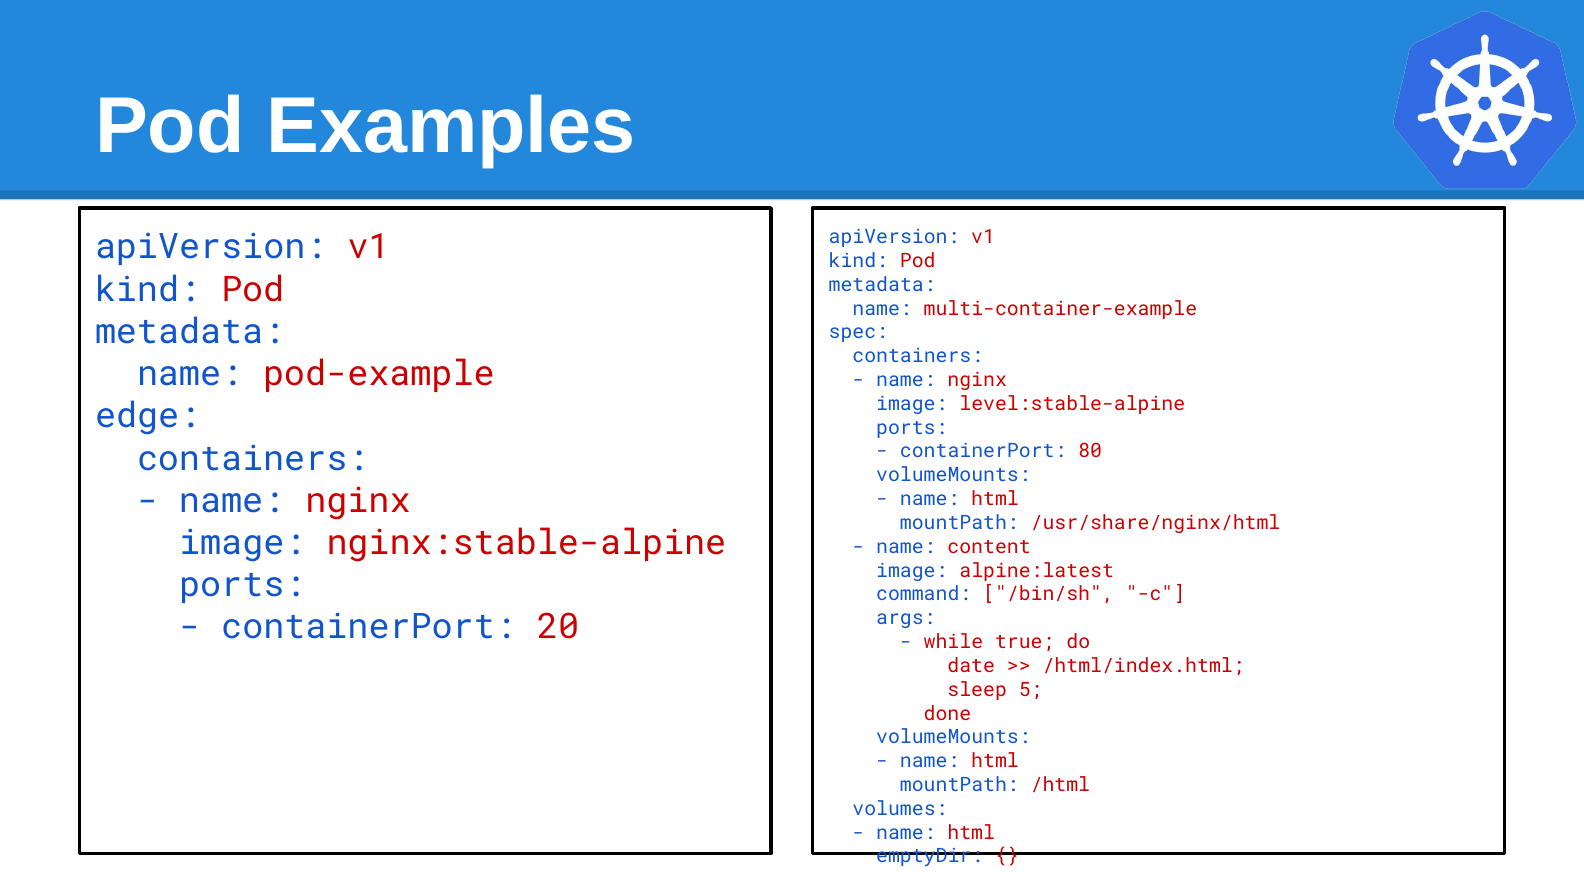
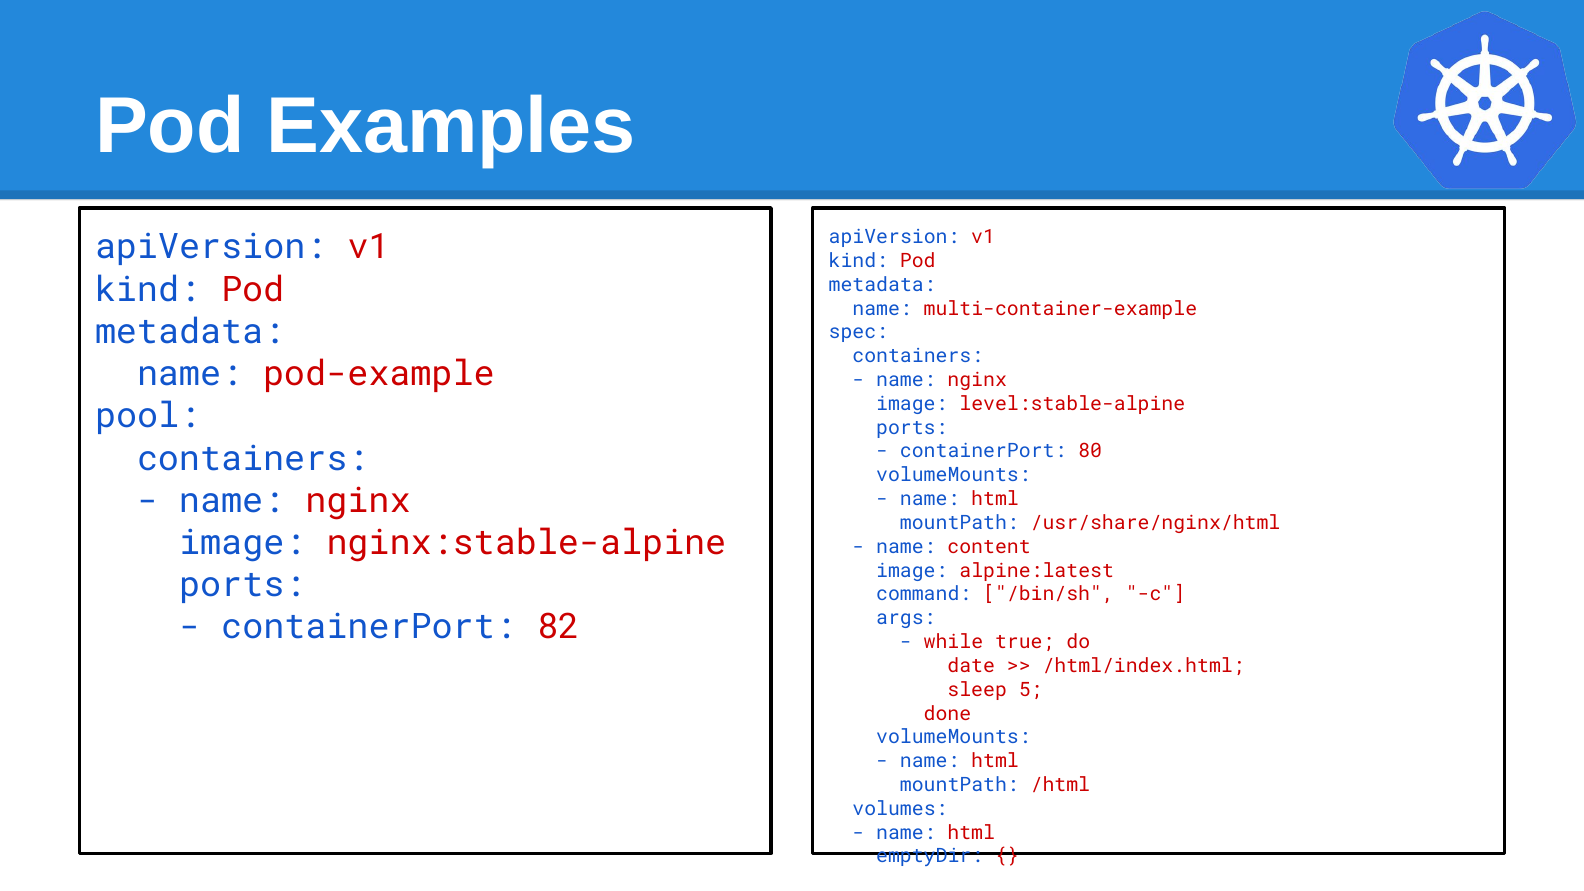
edge: edge -> pool
20: 20 -> 82
